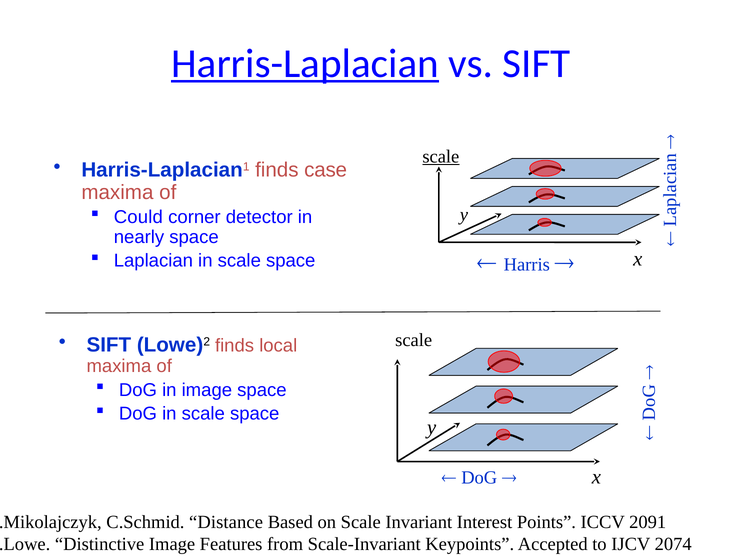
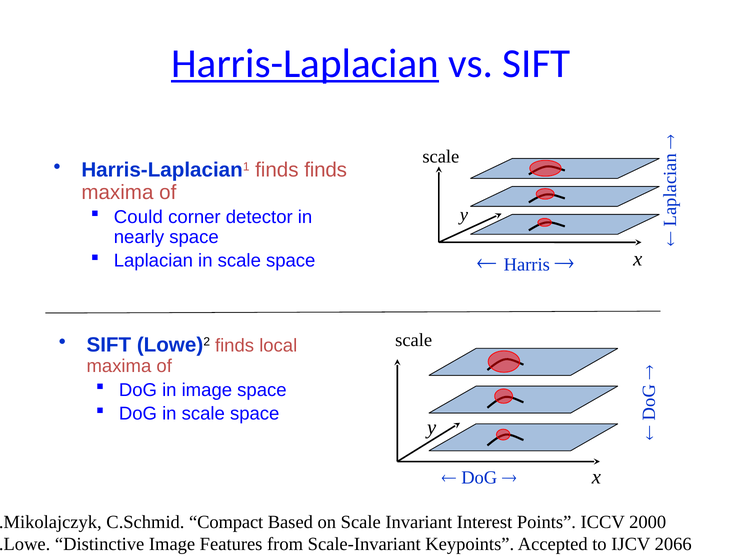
scale at (441, 157) underline: present -> none
finds case: case -> finds
Distance: Distance -> Compact
2091: 2091 -> 2000
2074: 2074 -> 2066
